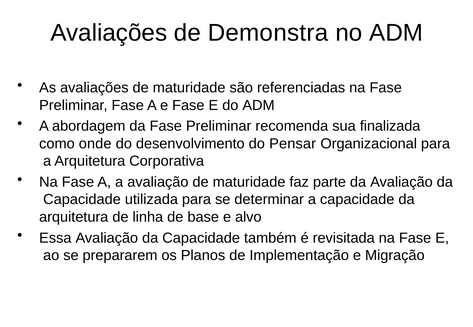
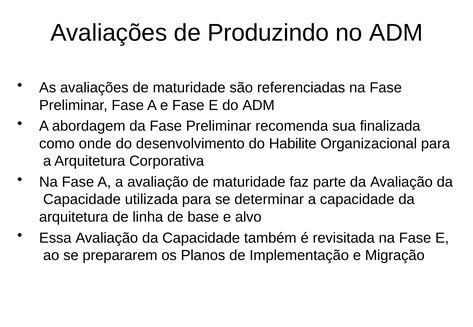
Demonstra: Demonstra -> Produzindo
Pensar: Pensar -> Habilite
